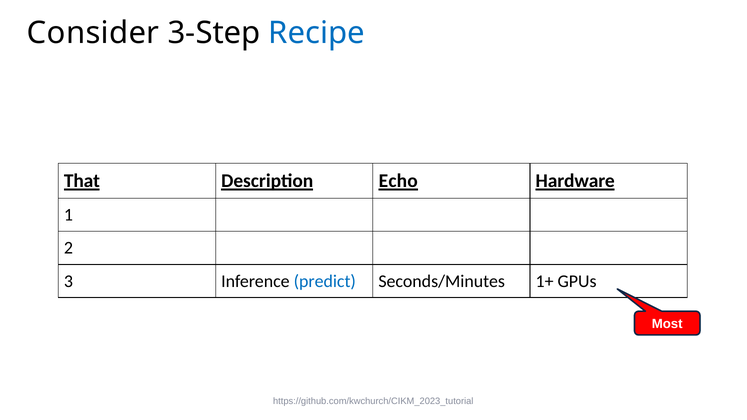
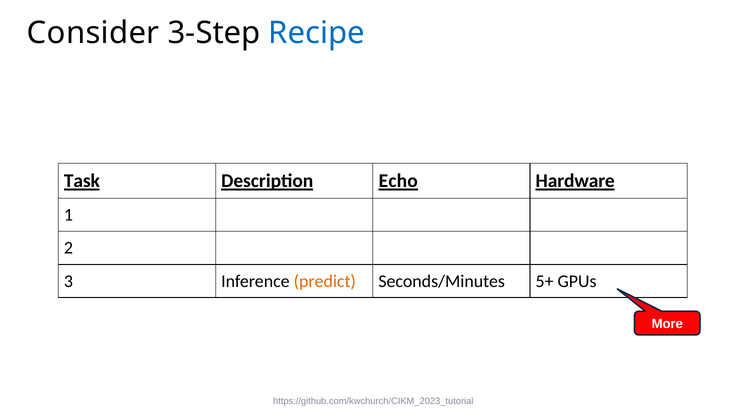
That: That -> Task
predict colour: blue -> orange
1+: 1+ -> 5+
Most: Most -> More
